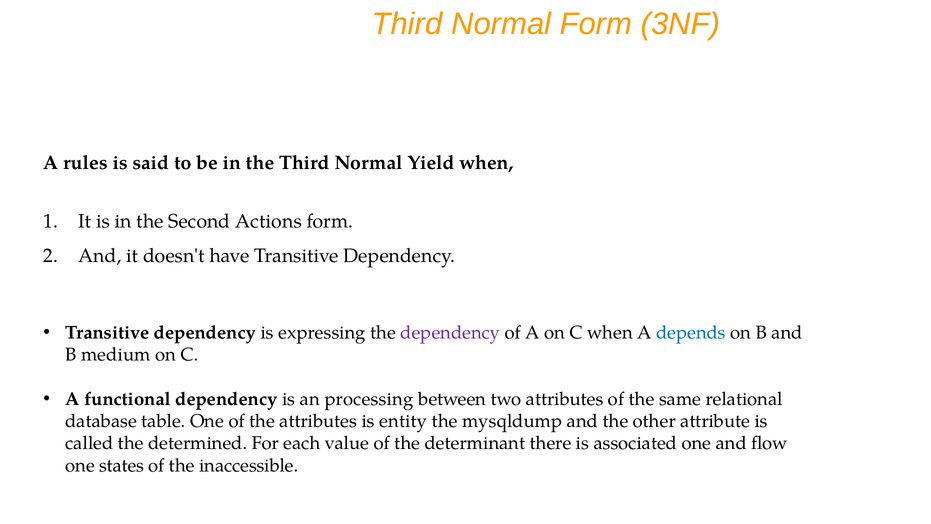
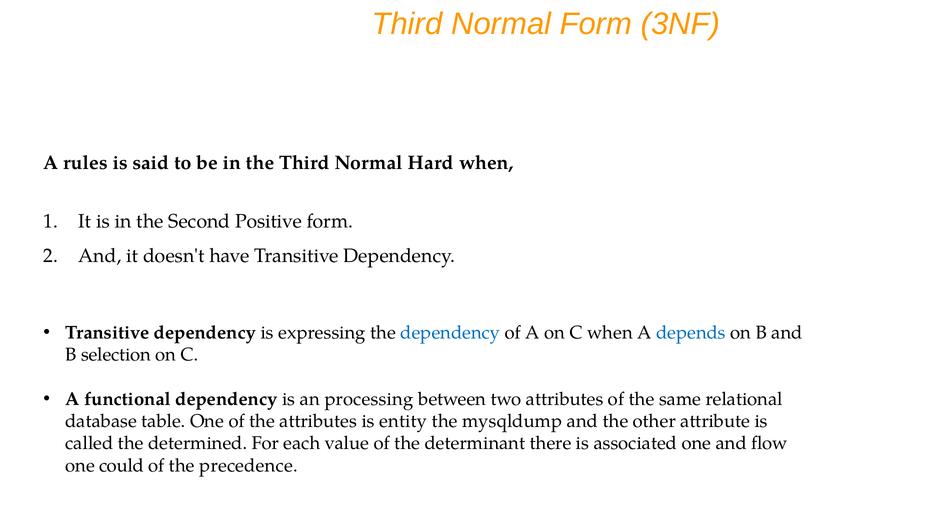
Yield: Yield -> Hard
Actions: Actions -> Positive
dependency at (450, 333) colour: purple -> blue
medium: medium -> selection
states: states -> could
inaccessible: inaccessible -> precedence
